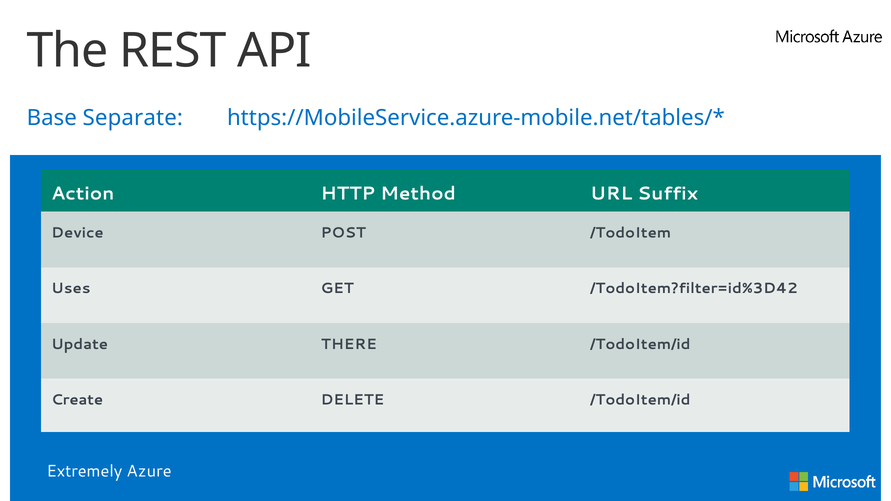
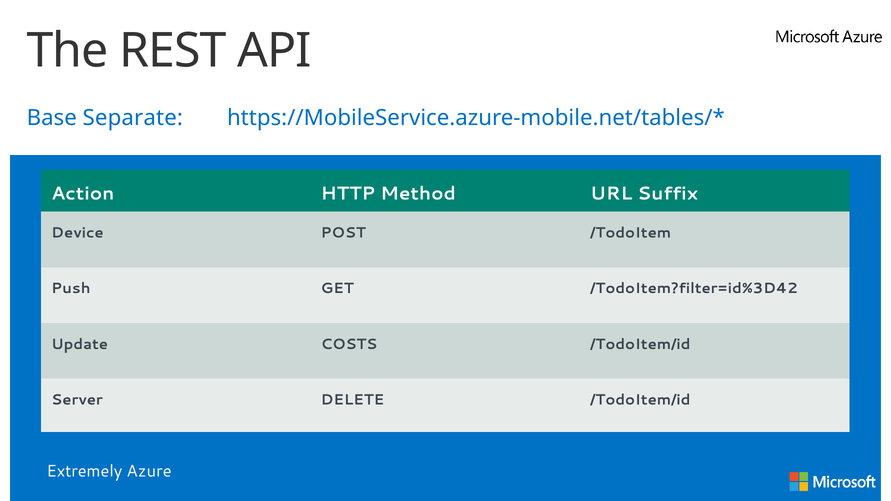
Uses: Uses -> Push
THERE: THERE -> COSTS
Create: Create -> Server
